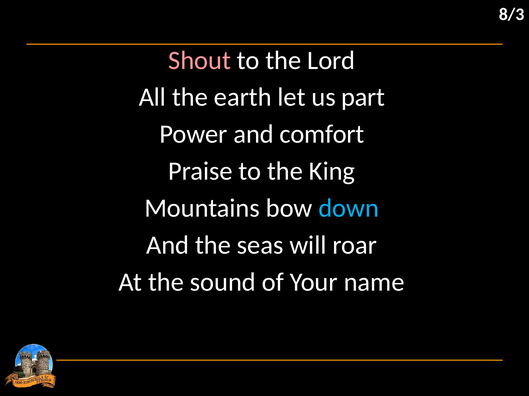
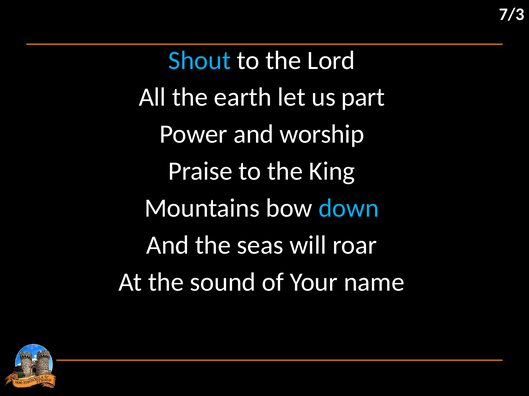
8/3: 8/3 -> 7/3
Shout colour: pink -> light blue
comfort: comfort -> worship
